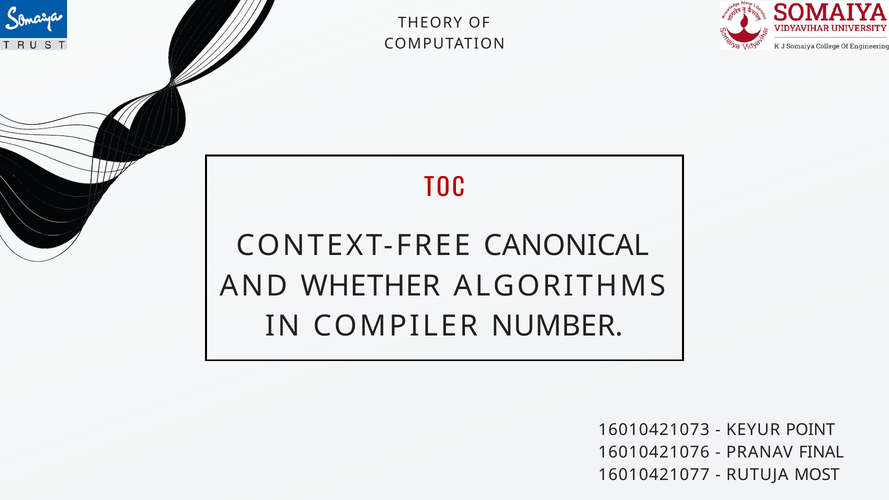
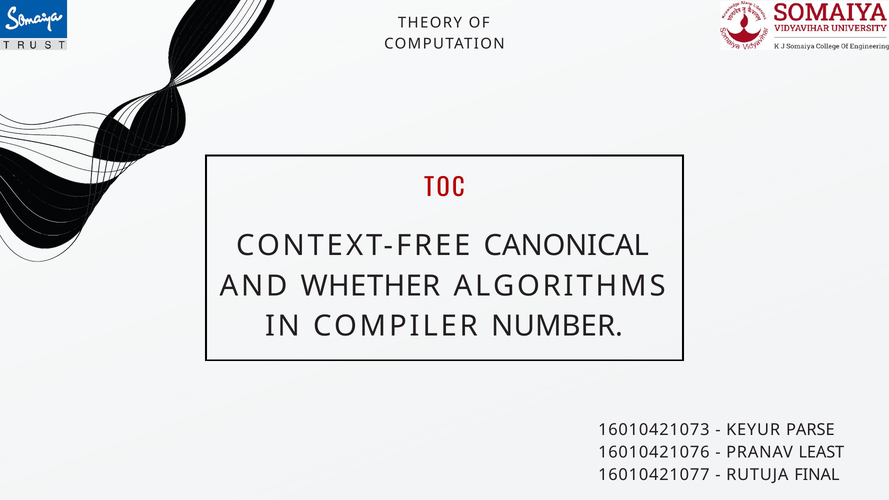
POINT: POINT -> PARSE
FINAL: FINAL -> LEAST
MOST: MOST -> FINAL
